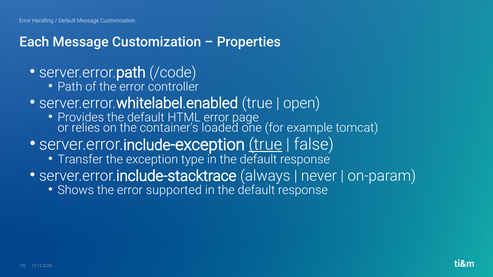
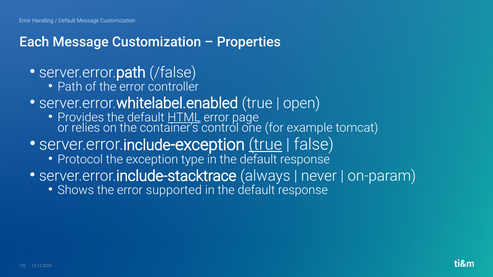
/code: /code -> /false
HTML underline: none -> present
loaded: loaded -> control
Transfer: Transfer -> Protocol
